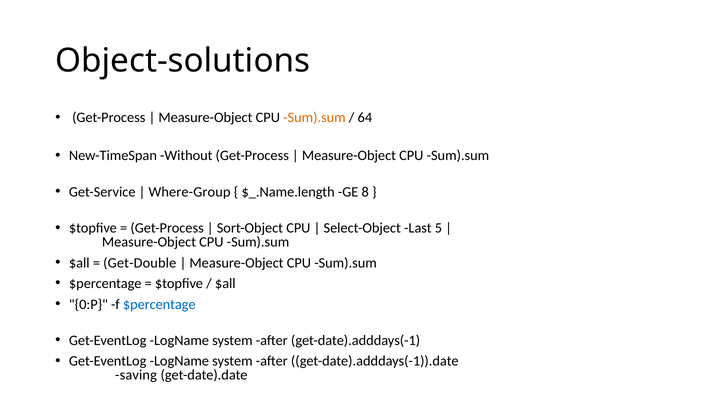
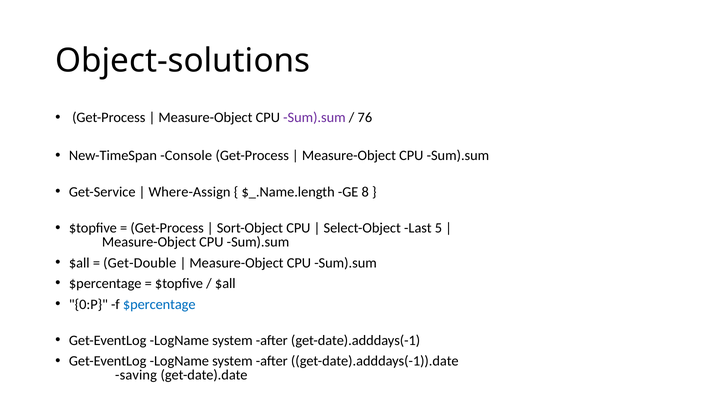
Sum).sum at (314, 118) colour: orange -> purple
64: 64 -> 76
Without: Without -> Console
Where-Group: Where-Group -> Where-Assign
